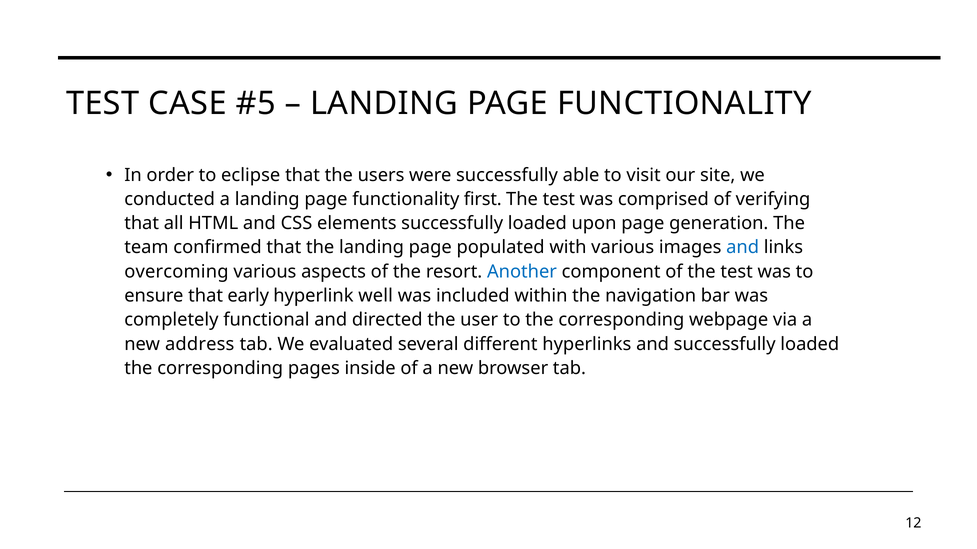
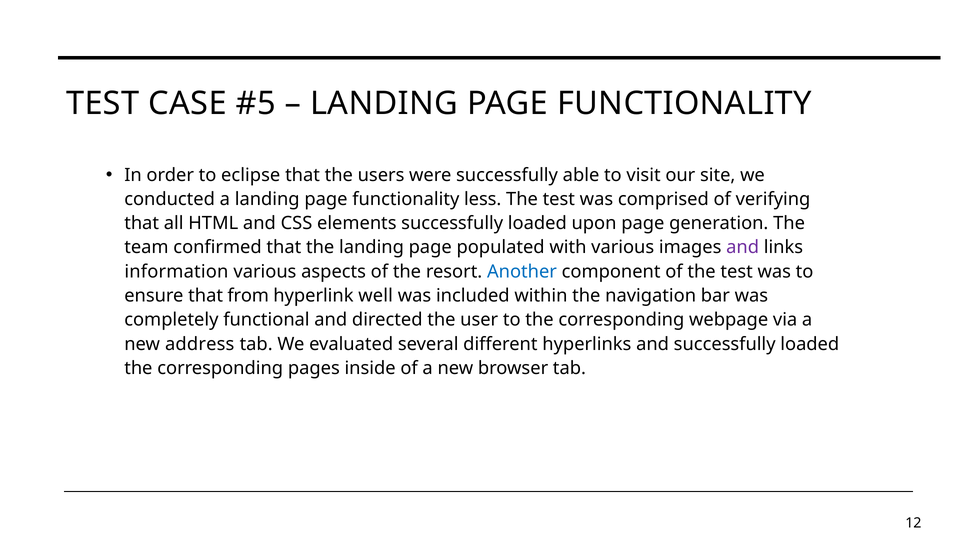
first: first -> less
and at (743, 248) colour: blue -> purple
overcoming: overcoming -> information
early: early -> from
